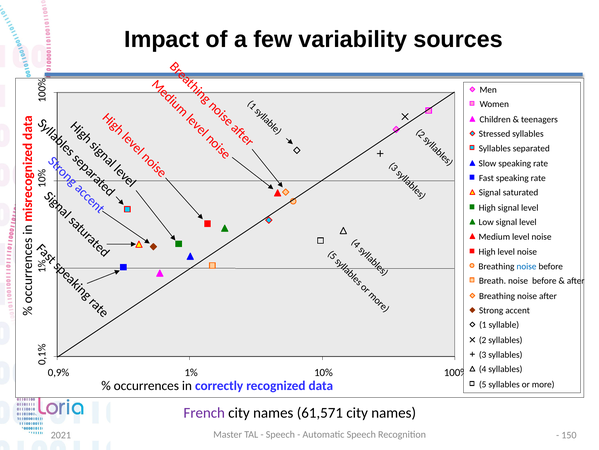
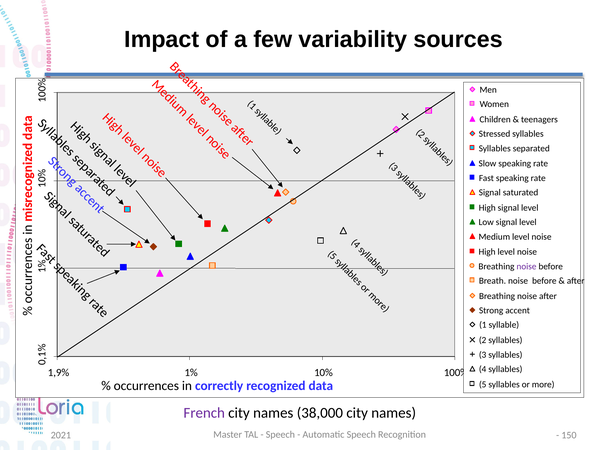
noise at (526, 266) colour: blue -> purple
0,9%: 0,9% -> 1,9%
61,571: 61,571 -> 38,000
